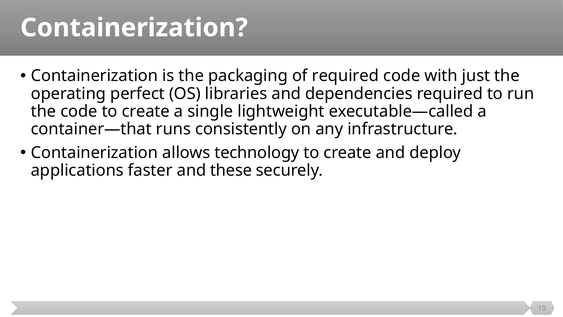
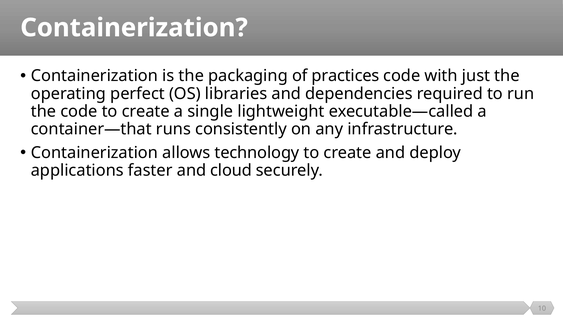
of required: required -> practices
these: these -> cloud
